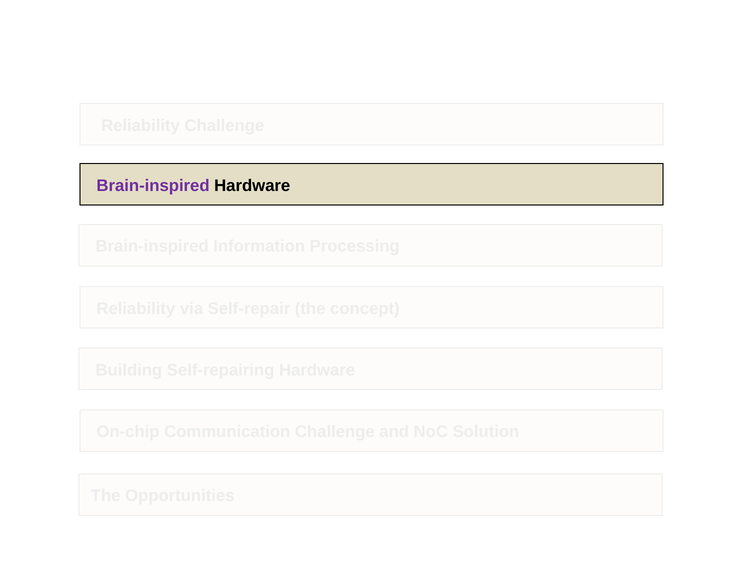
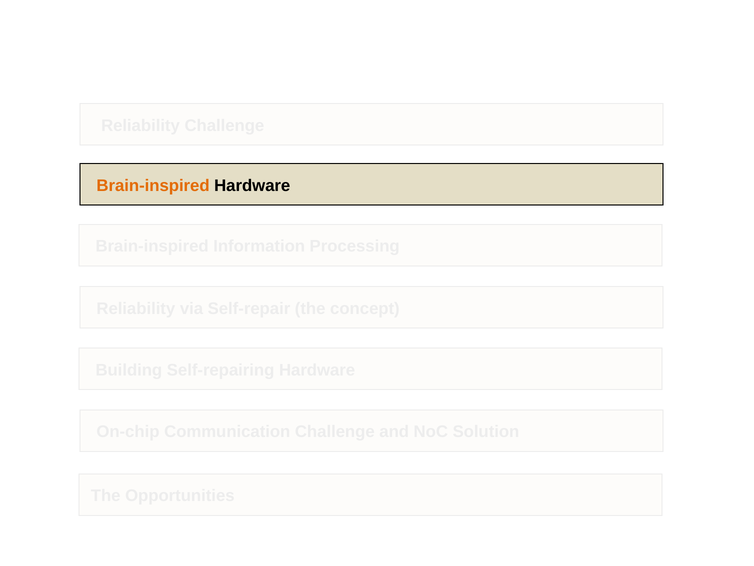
Brain-inspired at (153, 185) colour: purple -> orange
